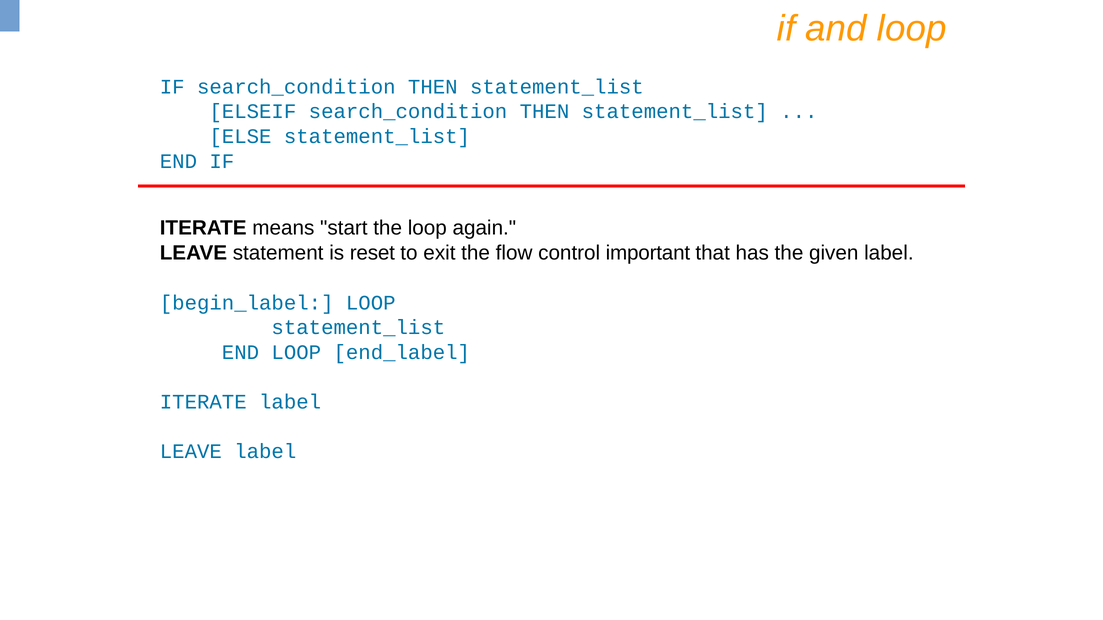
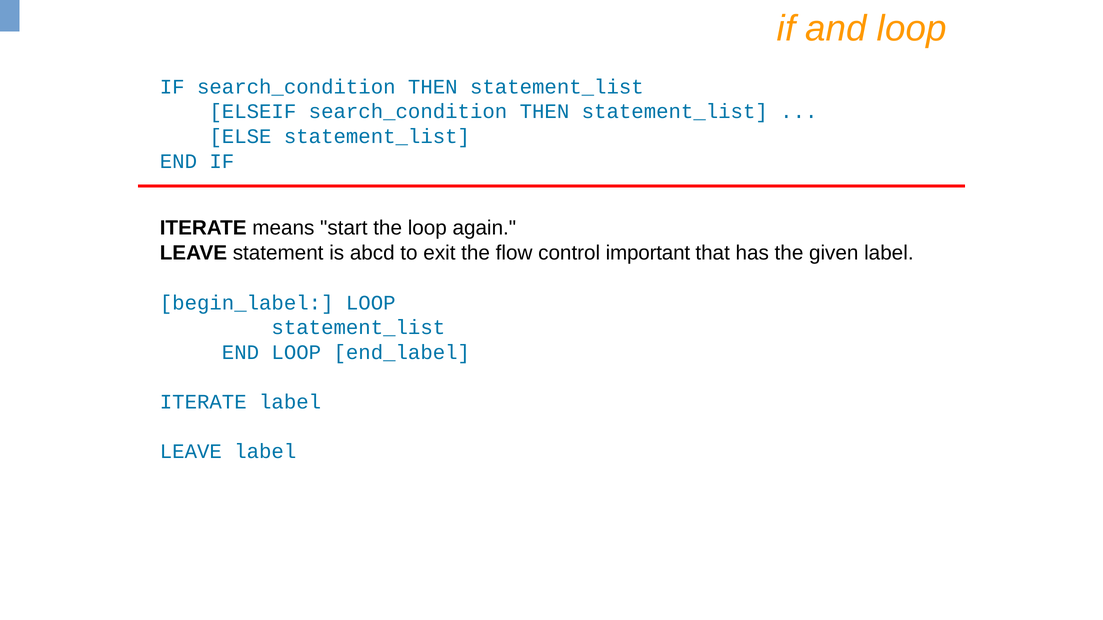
reset: reset -> abcd
